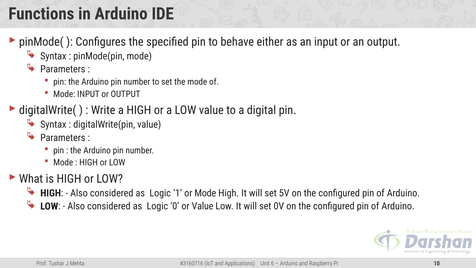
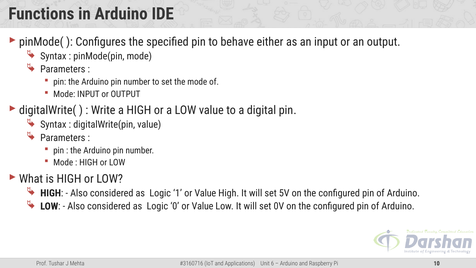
1 or Mode: Mode -> Value
